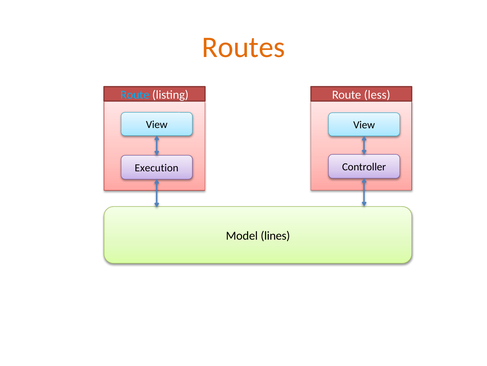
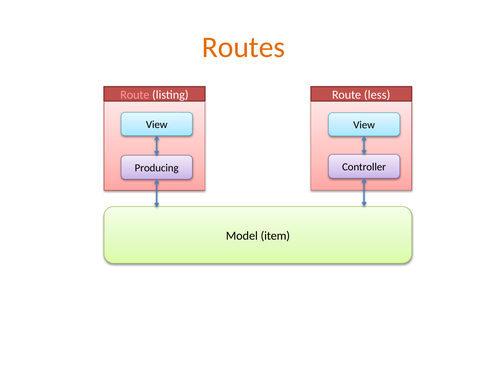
Route at (135, 94) colour: light blue -> pink
Execution: Execution -> Producing
lines: lines -> item
